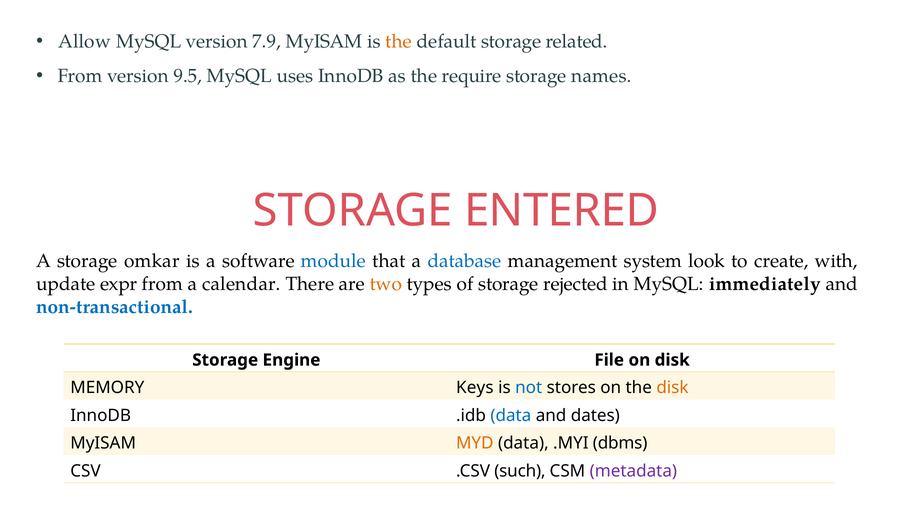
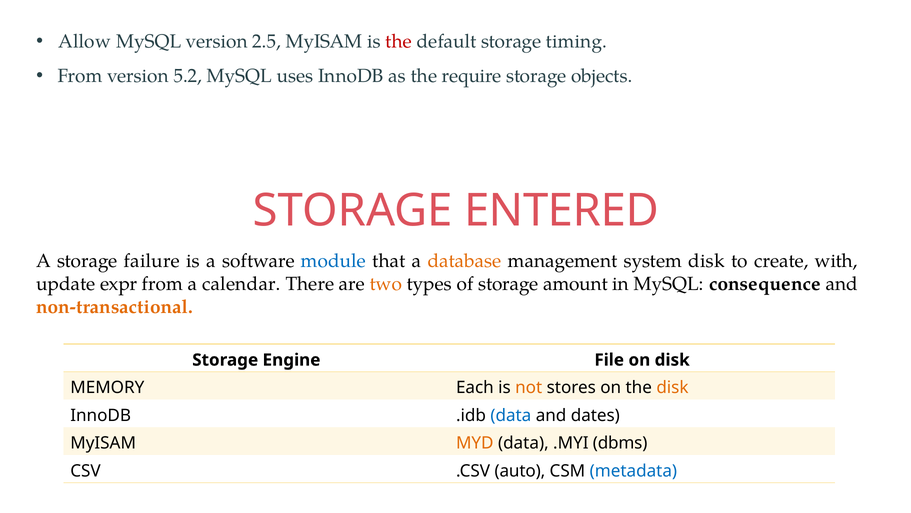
7.9: 7.9 -> 2.5
the at (399, 42) colour: orange -> red
related: related -> timing
9.5: 9.5 -> 5.2
names: names -> objects
omkar: omkar -> failure
database colour: blue -> orange
system look: look -> disk
rejected: rejected -> amount
immediately: immediately -> consequence
non-transactional colour: blue -> orange
Keys: Keys -> Each
not colour: blue -> orange
such: such -> auto
metadata colour: purple -> blue
